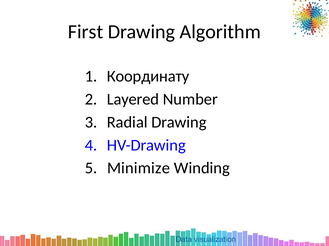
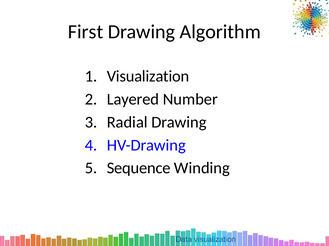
Координату: Координату -> Visualization
Minimize: Minimize -> Sequence
